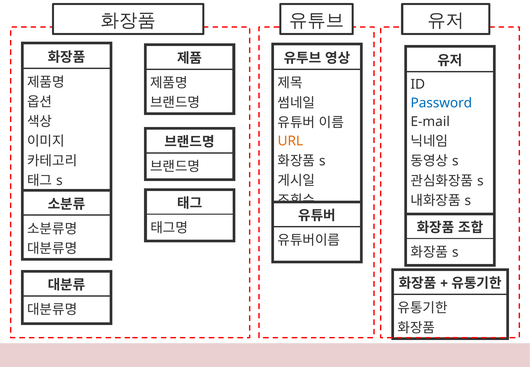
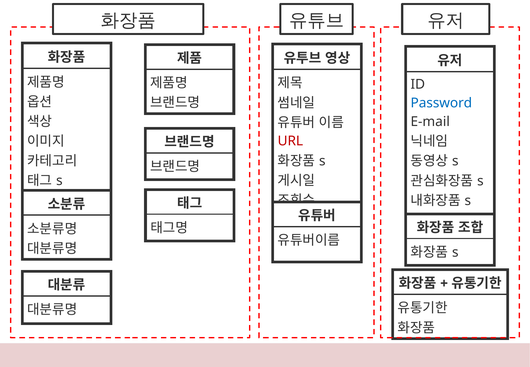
URL colour: orange -> red
